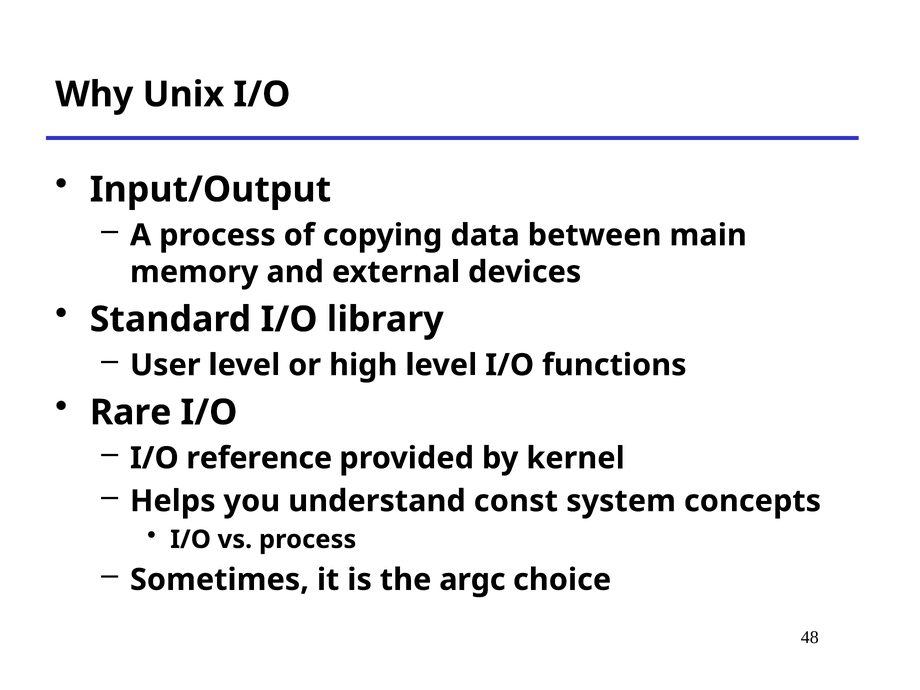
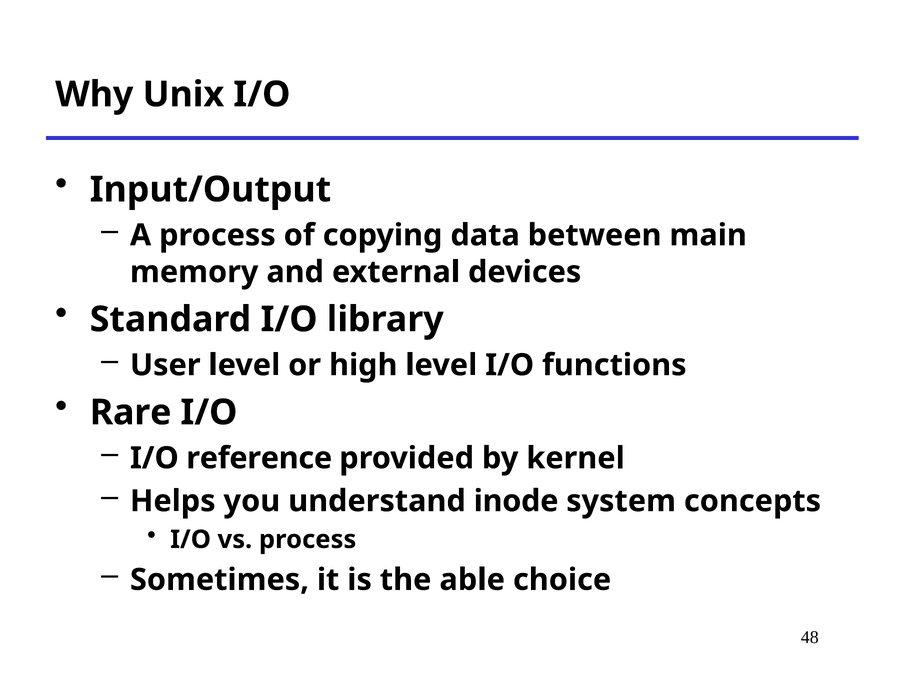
const: const -> inode
argc: argc -> able
